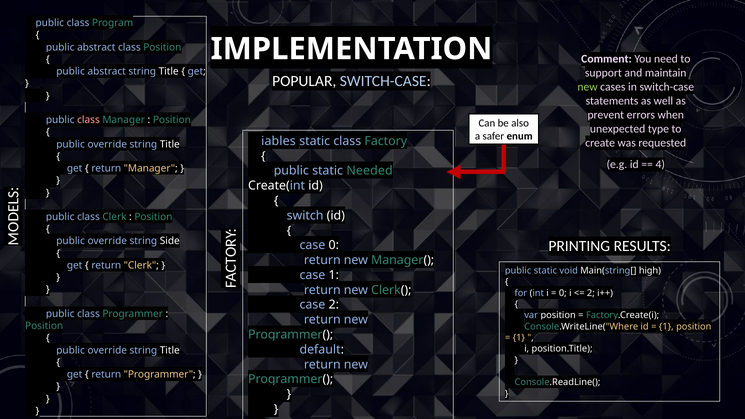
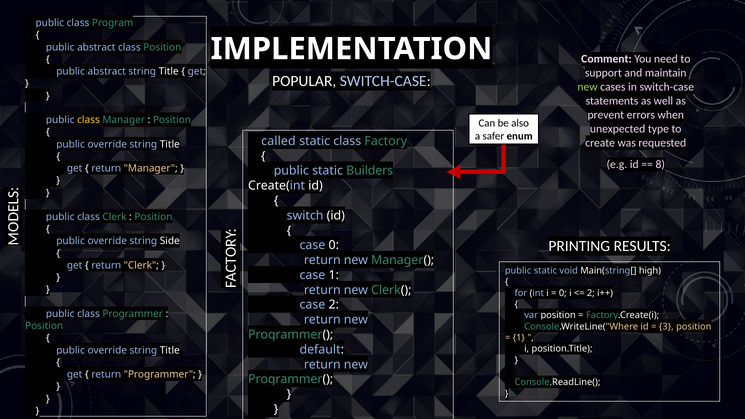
class at (89, 120) colour: pink -> yellow
iables: iables -> called
4: 4 -> 8
Needed: Needed -> Builders
1 at (666, 327): 1 -> 3
